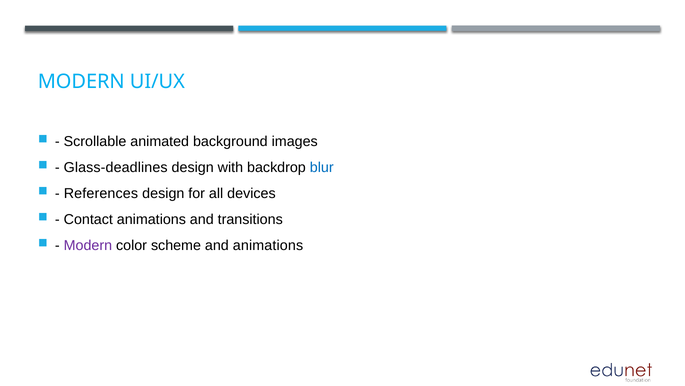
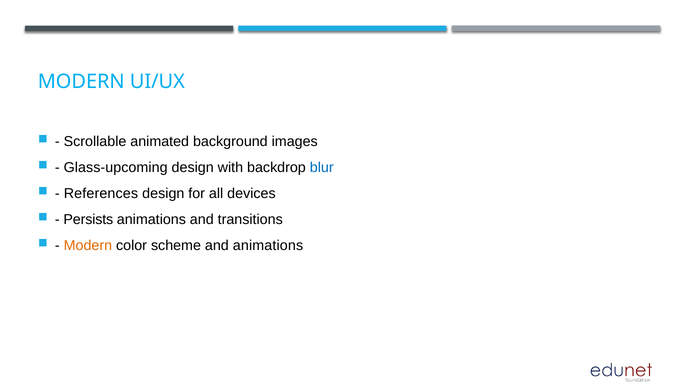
Glass-deadlines: Glass-deadlines -> Glass-upcoming
Contact: Contact -> Persists
Modern at (88, 245) colour: purple -> orange
